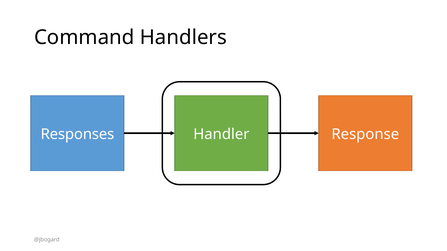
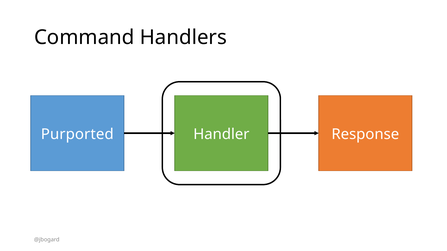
Responses: Responses -> Purported
